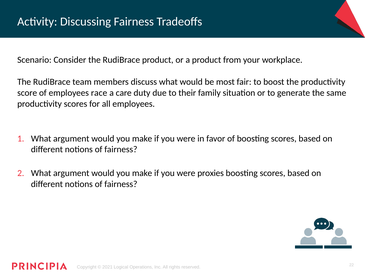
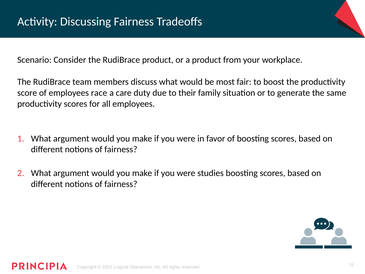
proxies: proxies -> studies
